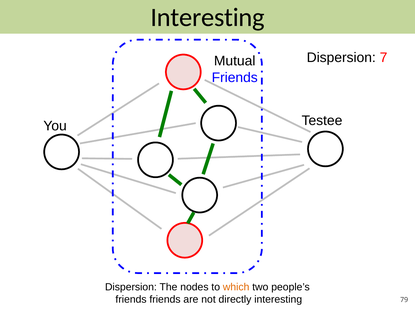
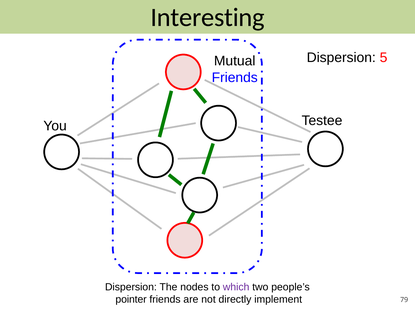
7: 7 -> 5
which colour: orange -> purple
friends at (131, 300): friends -> pointer
directly interesting: interesting -> implement
